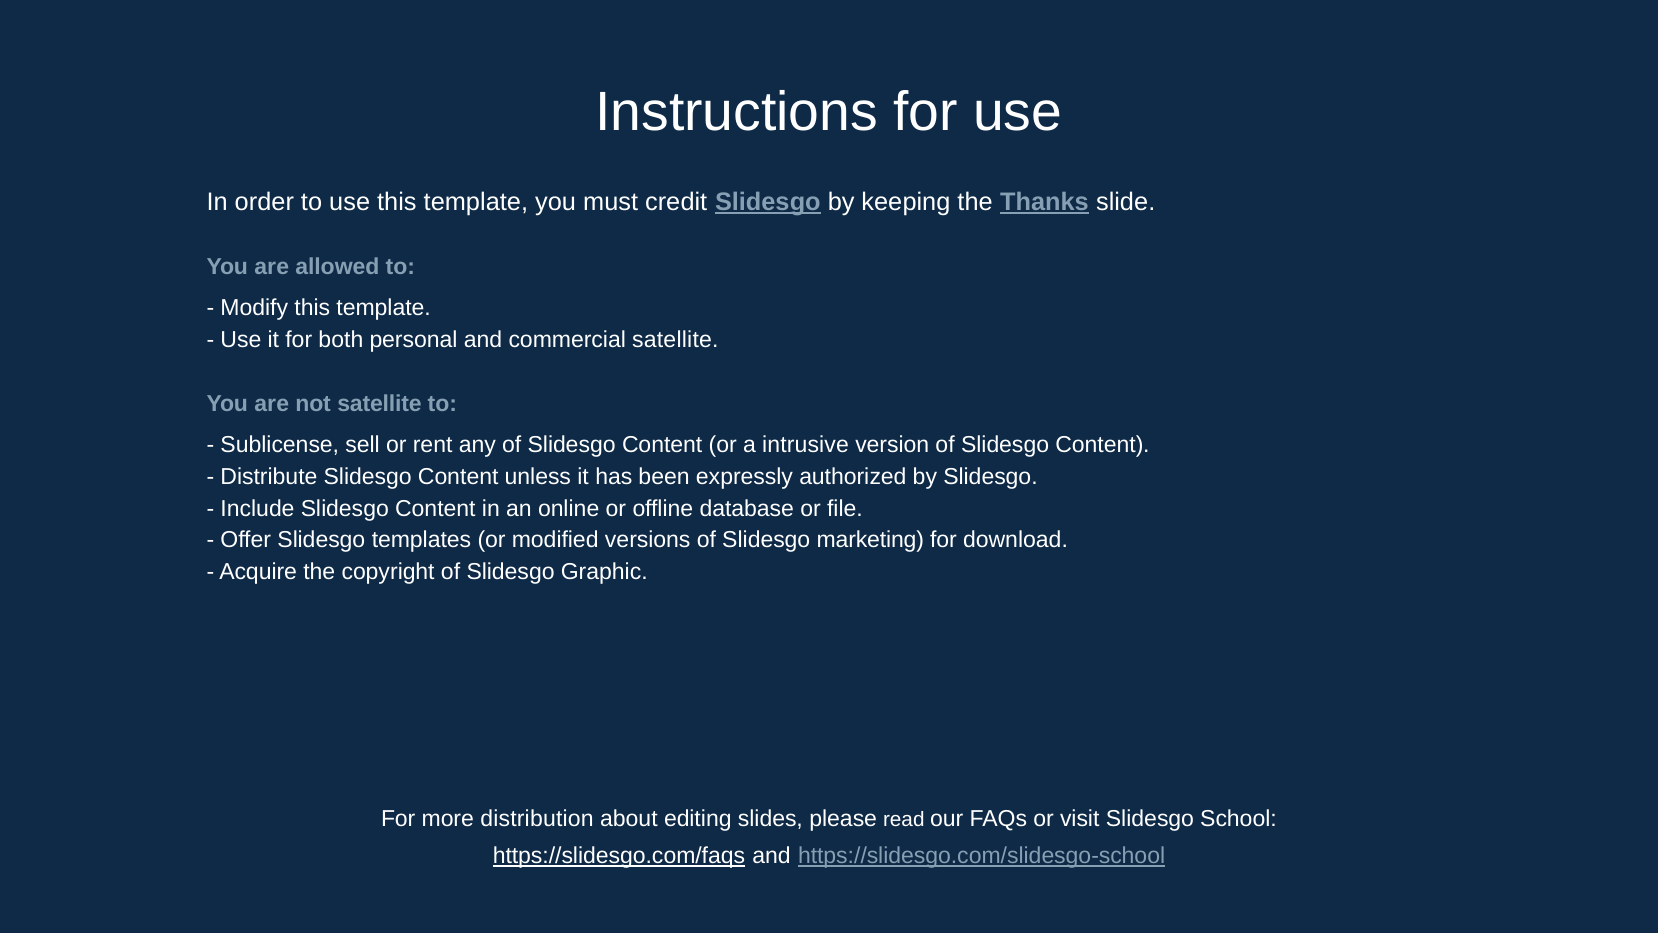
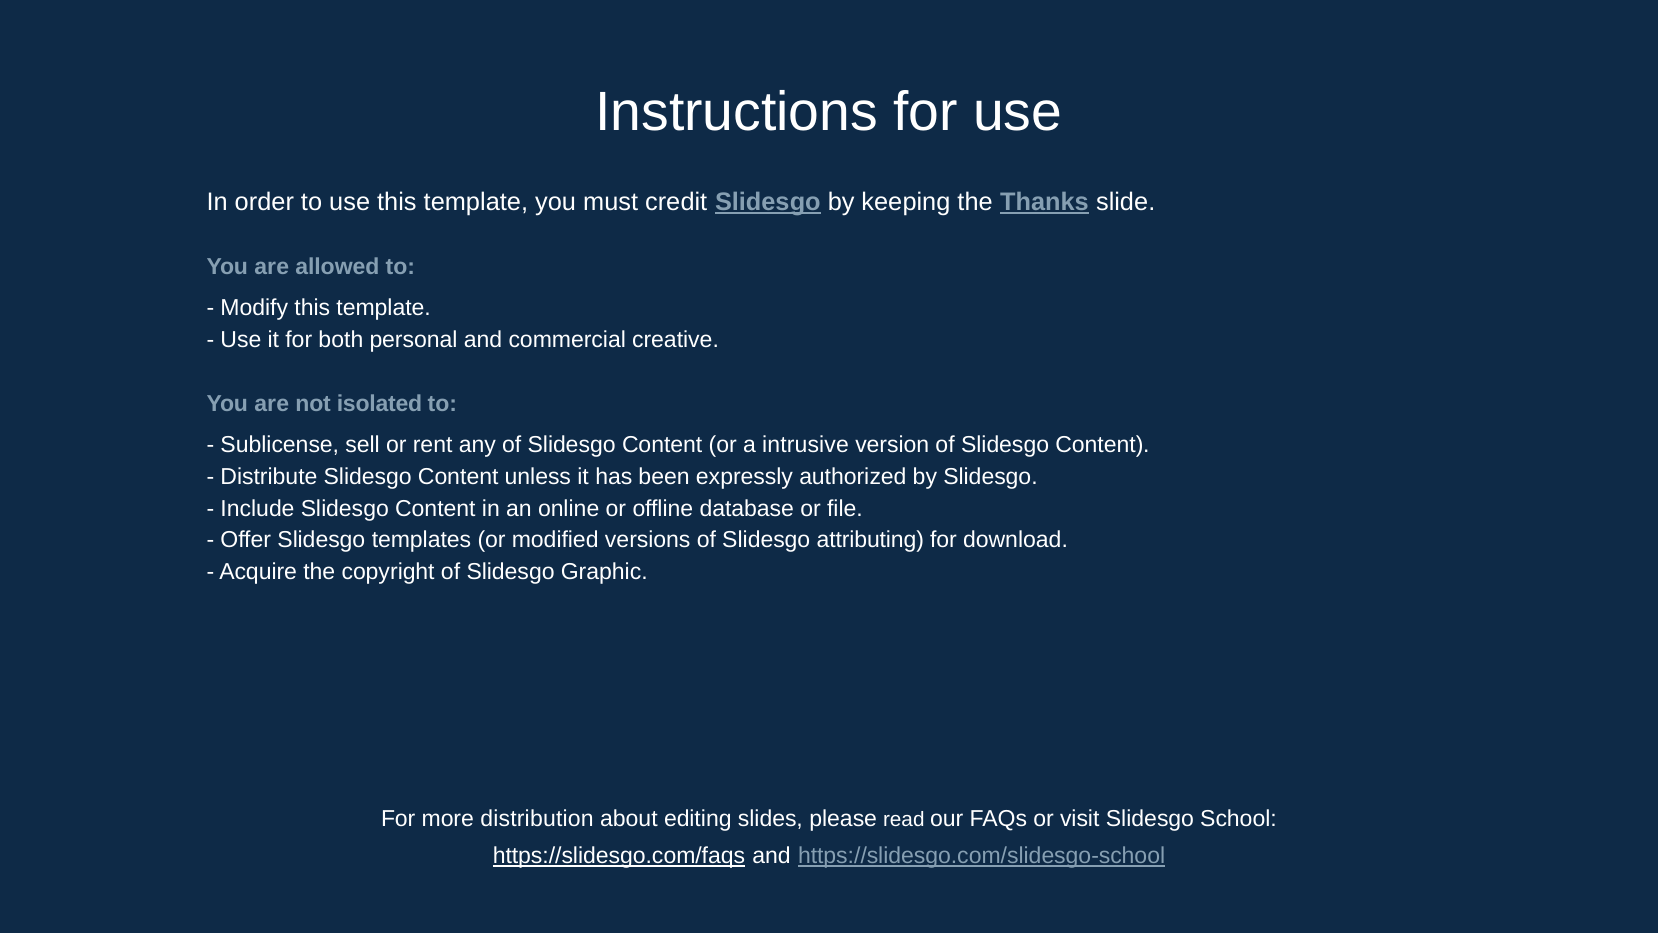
commercial satellite: satellite -> creative
not satellite: satellite -> isolated
marketing: marketing -> attributing
